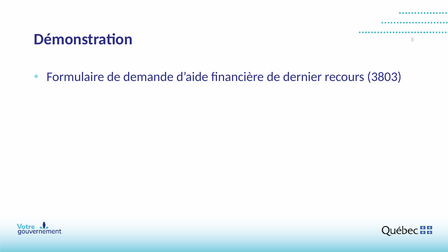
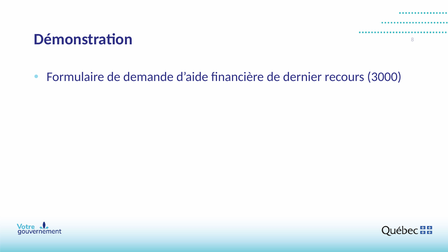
3803: 3803 -> 3000
